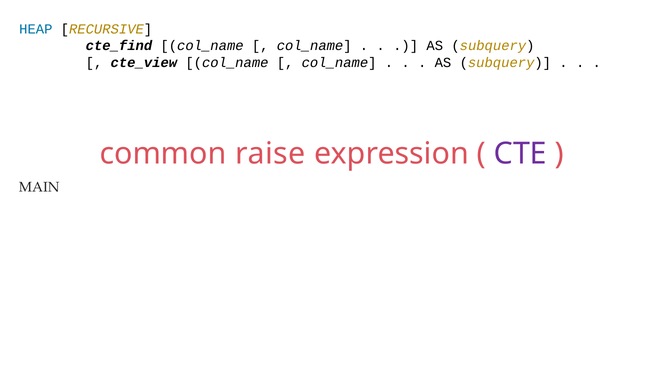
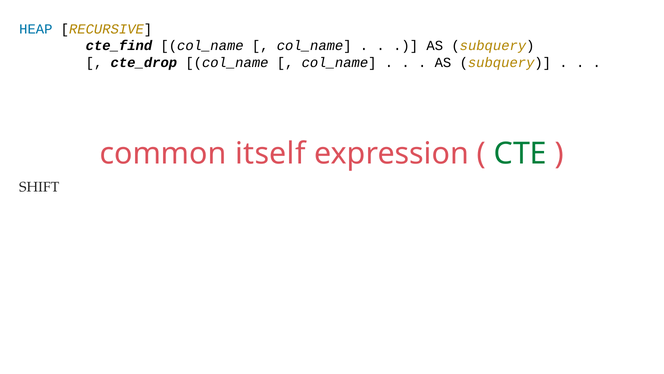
cte_view: cte_view -> cte_drop
raise: raise -> itself
CTE colour: purple -> green
MAIN: MAIN -> SHIFT
